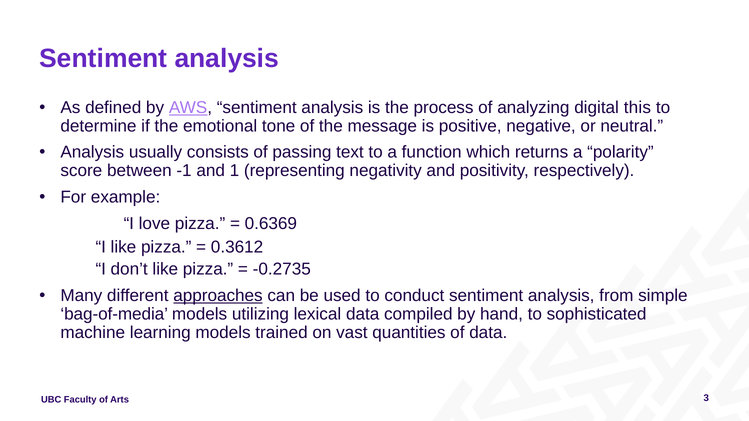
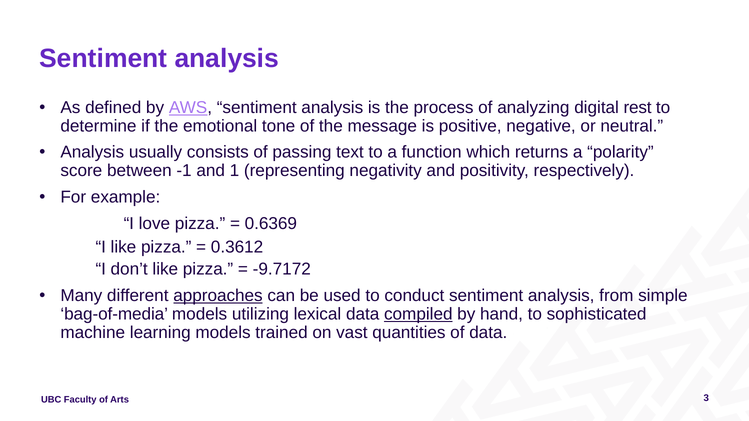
this: this -> rest
-0.2735: -0.2735 -> -9.7172
compiled underline: none -> present
